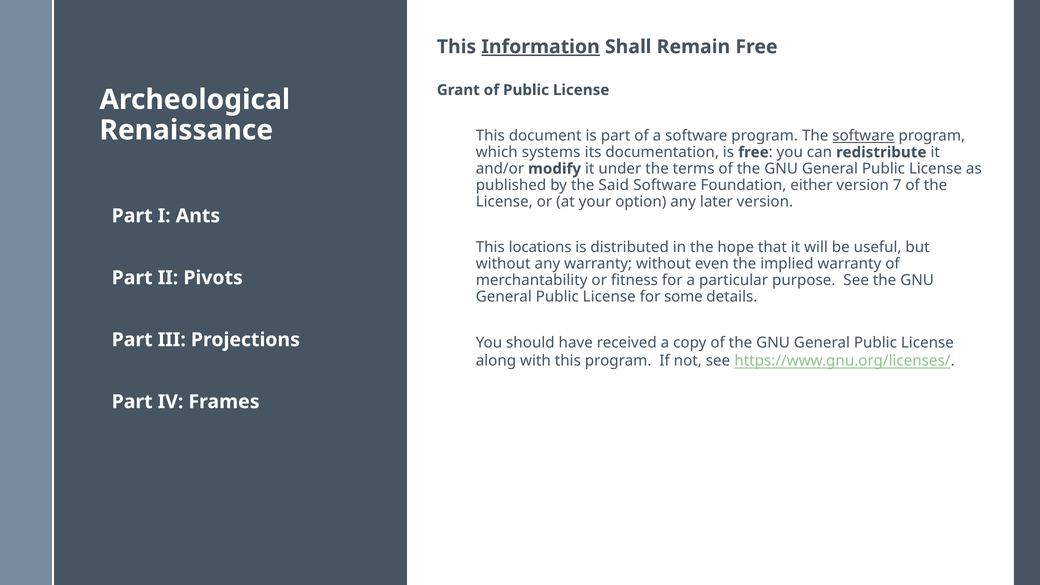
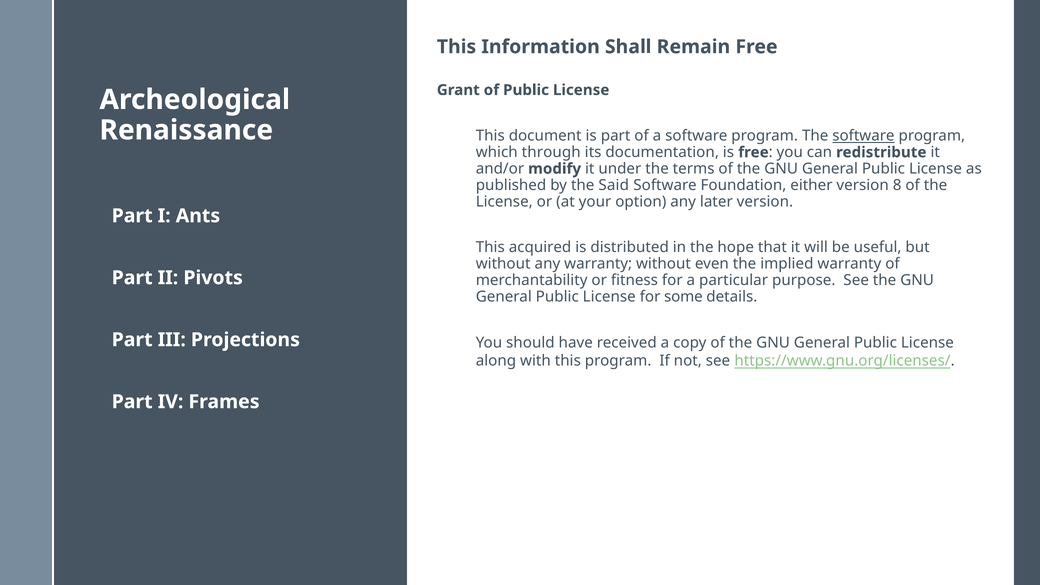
Information underline: present -> none
systems: systems -> through
7: 7 -> 8
locations: locations -> acquired
